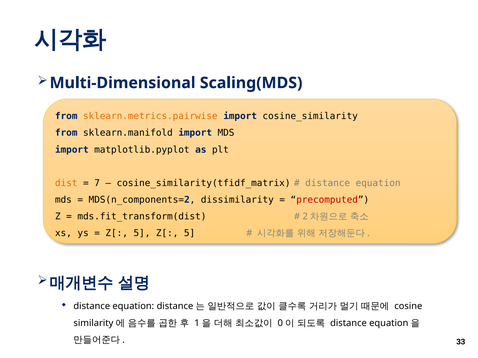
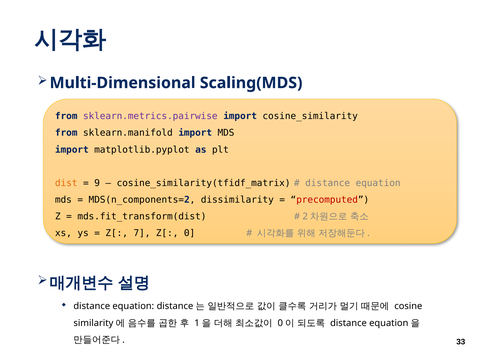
sklearn.metrics.pairwise colour: orange -> purple
7: 7 -> 9
5 at (142, 233): 5 -> 7
5 at (190, 233): 5 -> 0
